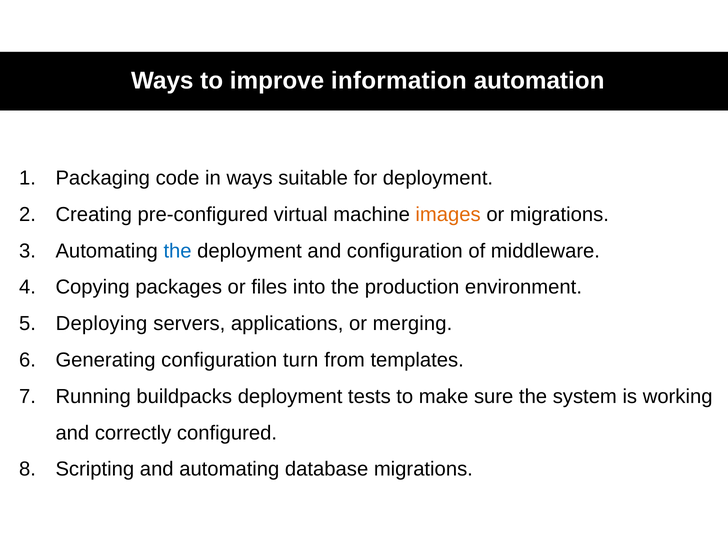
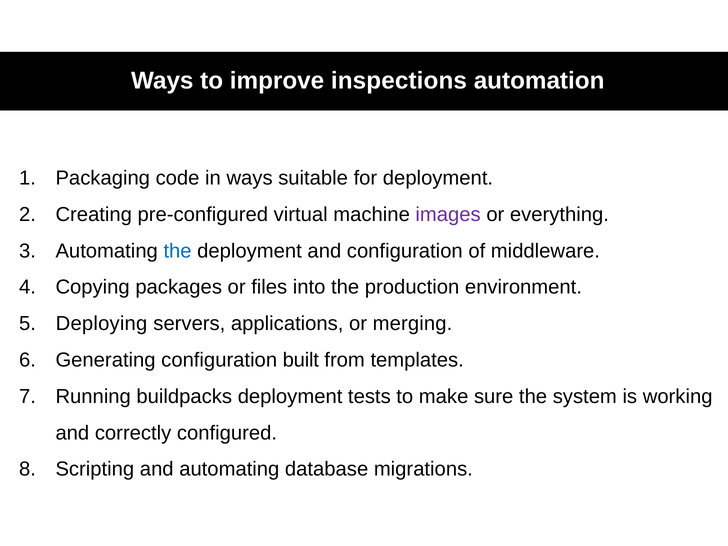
information: information -> inspections
images colour: orange -> purple
or migrations: migrations -> everything
turn: turn -> built
